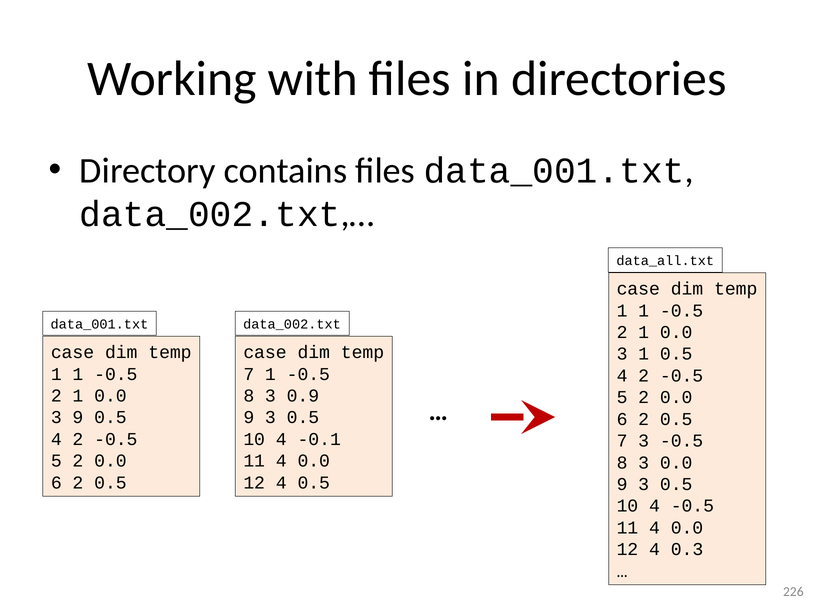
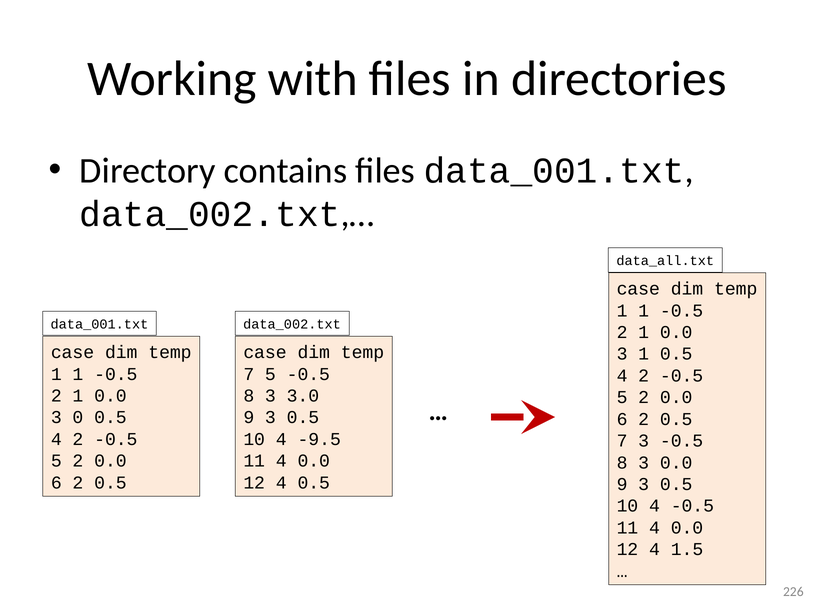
7 1: 1 -> 5
0.9: 0.9 -> 3.0
3 9: 9 -> 0
-0.1: -0.1 -> -9.5
0.3: 0.3 -> 1.5
